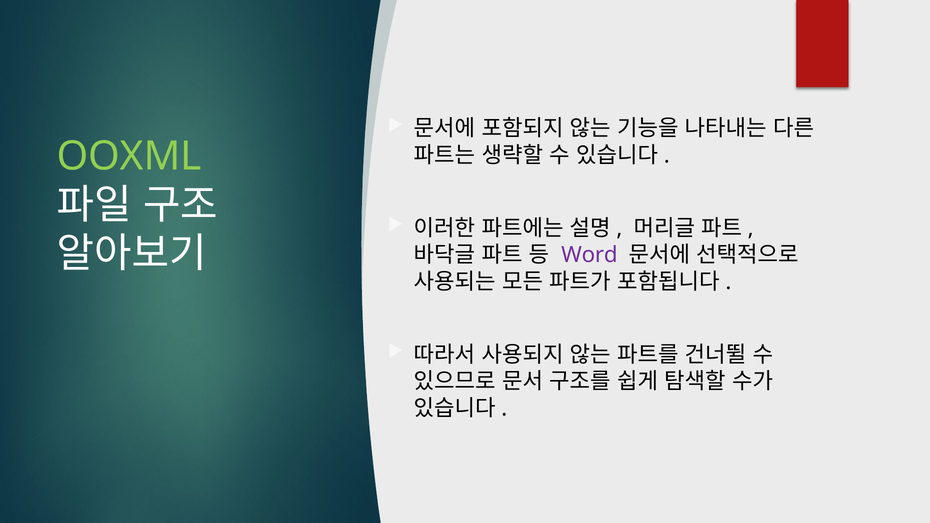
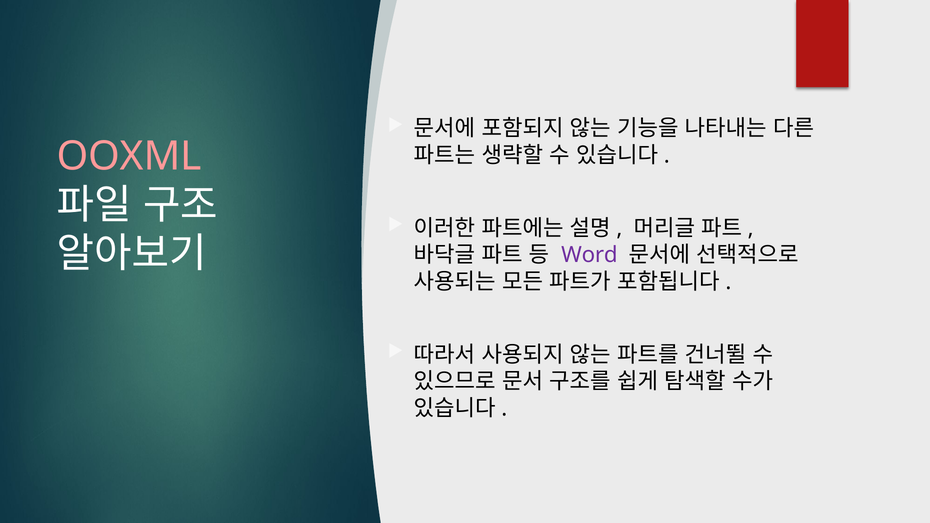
OOXML colour: light green -> pink
